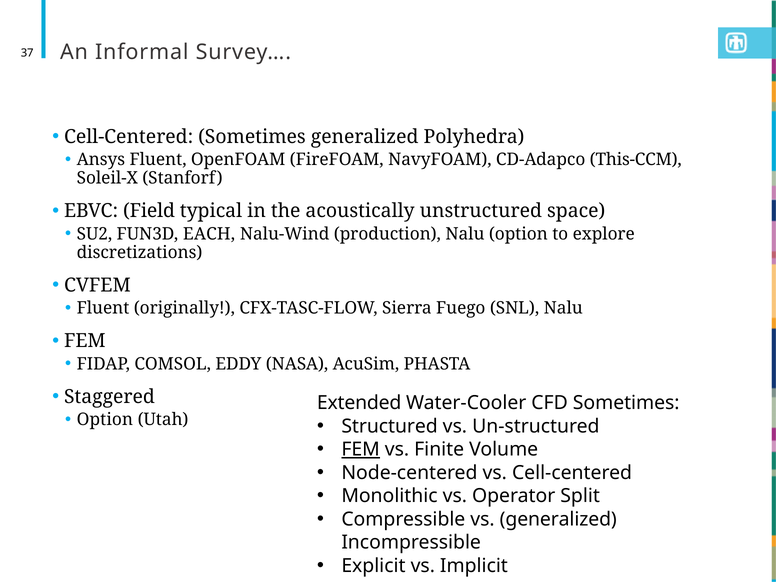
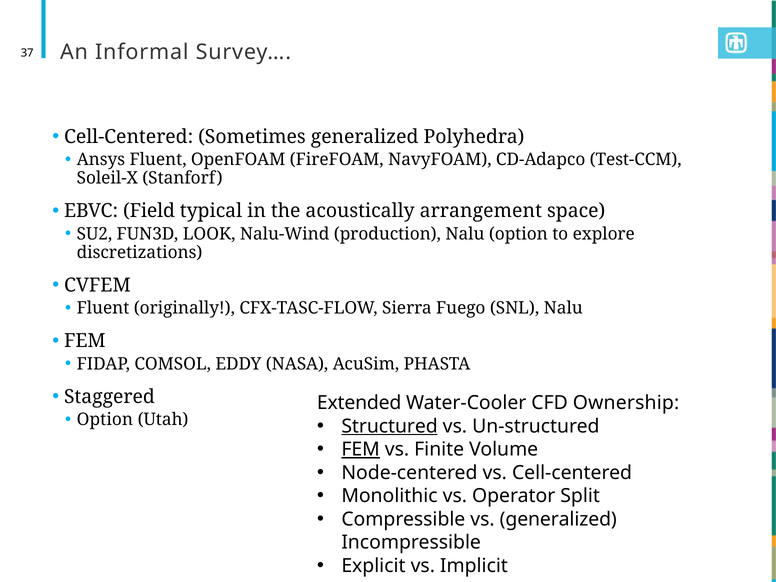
This-CCM: This-CCM -> Test-CCM
unstructured: unstructured -> arrangement
EACH: EACH -> LOOK
CFD Sometimes: Sometimes -> Ownership
Structured underline: none -> present
